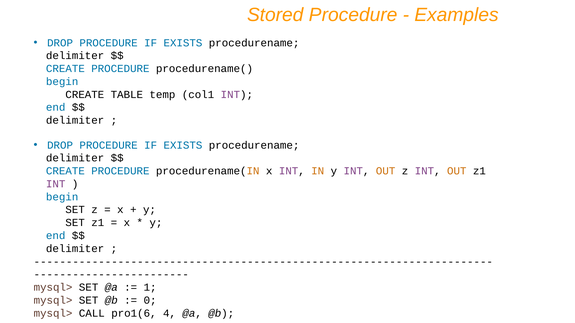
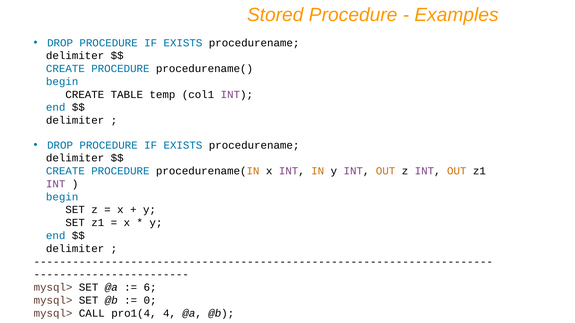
1: 1 -> 6
pro1(6: pro1(6 -> pro1(4
